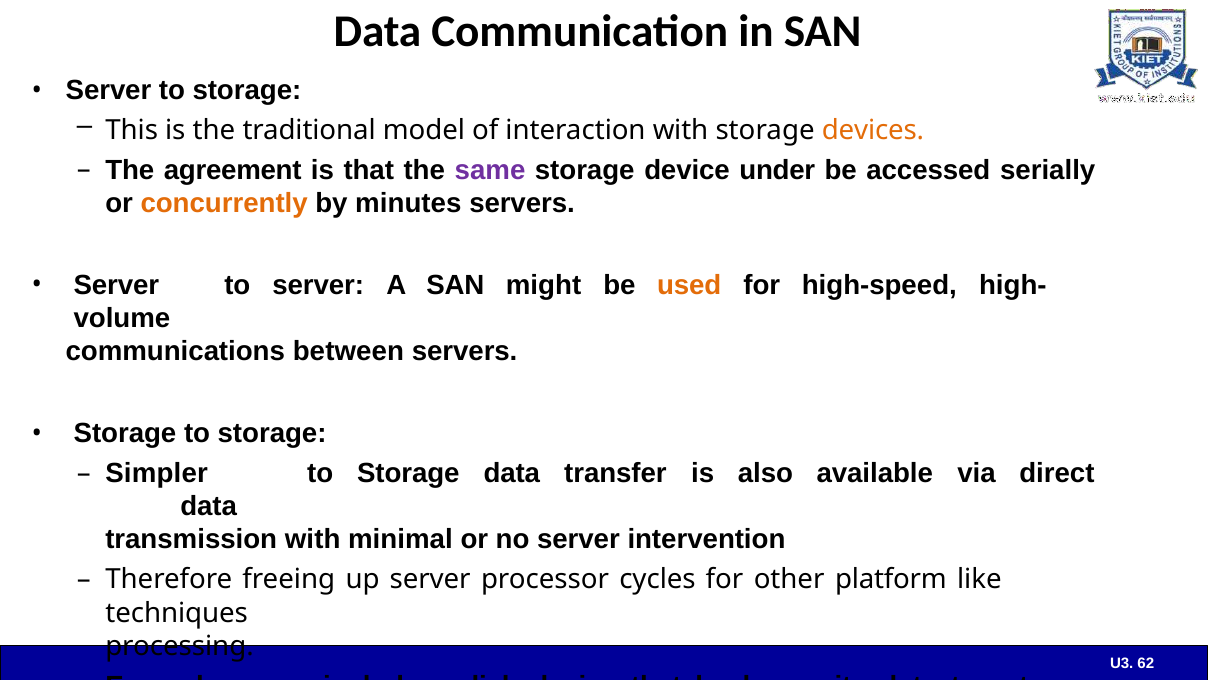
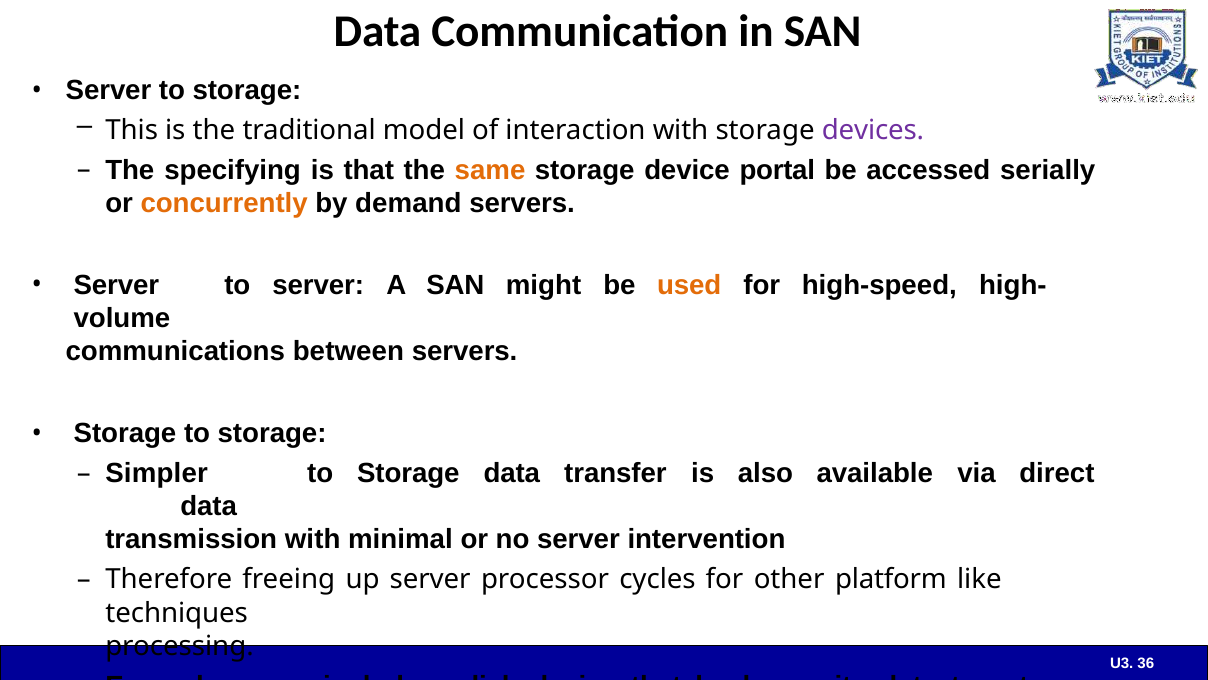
devices colour: orange -> purple
agreement: agreement -> specifying
same colour: purple -> orange
under: under -> portal
minutes: minutes -> demand
62: 62 -> 36
